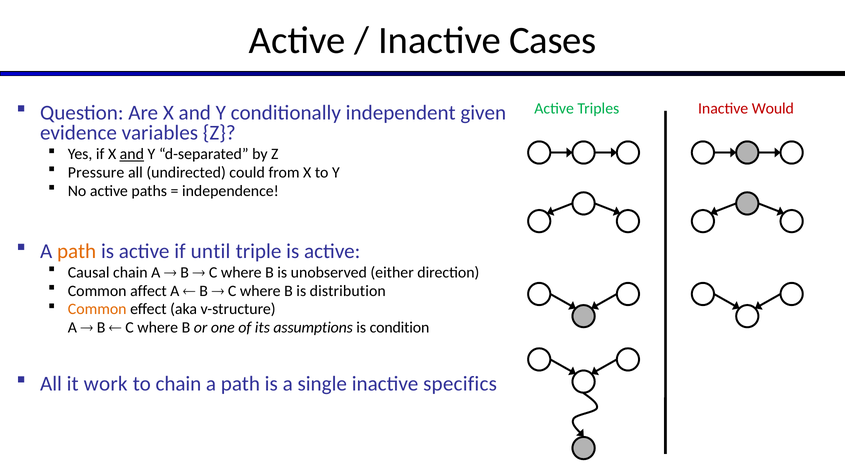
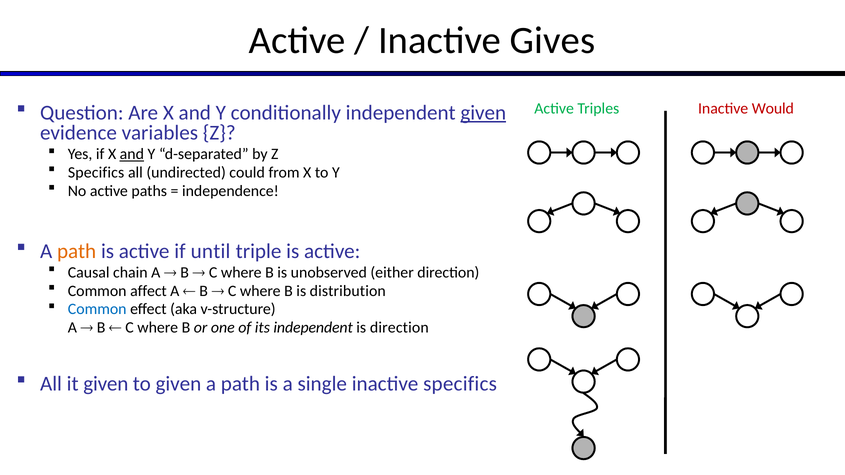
Cases: Cases -> Gives
given at (483, 113) underline: none -> present
Pressure at (96, 173): Pressure -> Specifics
Common at (97, 309) colour: orange -> blue
its assumptions: assumptions -> independent
is condition: condition -> direction
it work: work -> given
to chain: chain -> given
